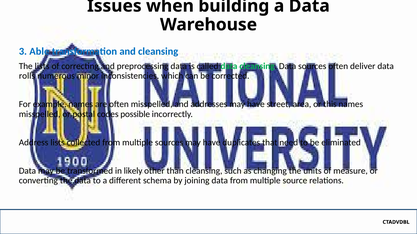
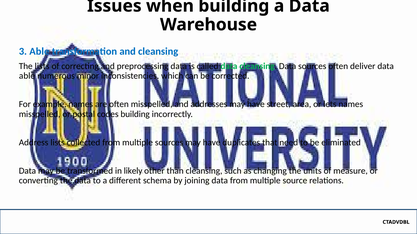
rolls at (27, 76): rolls -> able
this: this -> lets
codes possible: possible -> building
